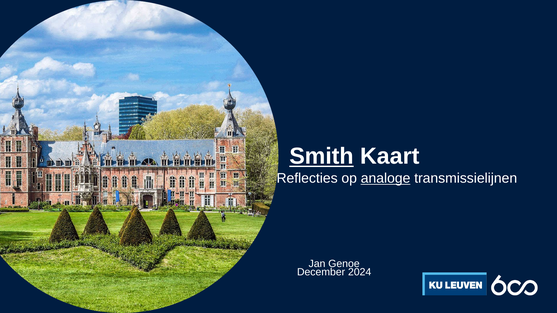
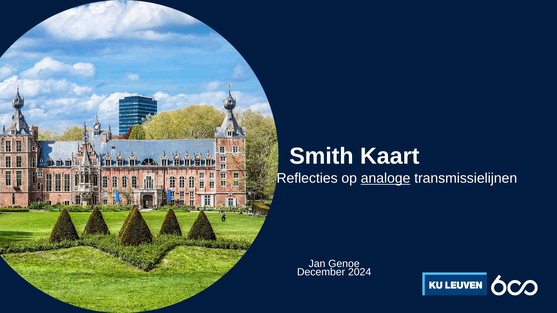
Smith underline: present -> none
